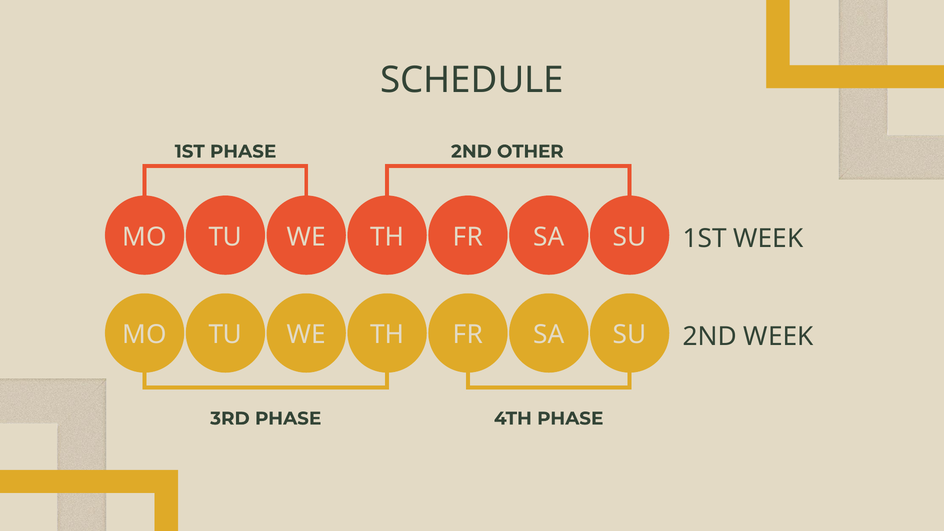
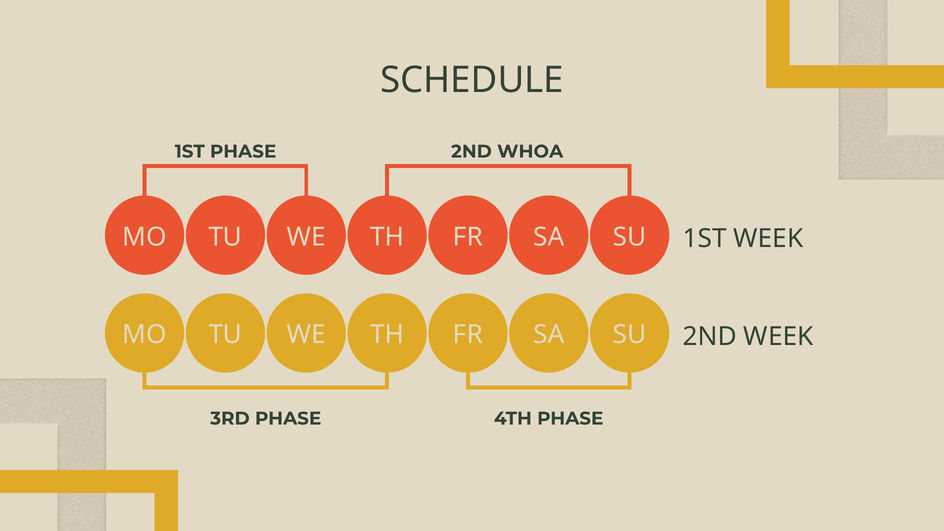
OTHER: OTHER -> WHOA
